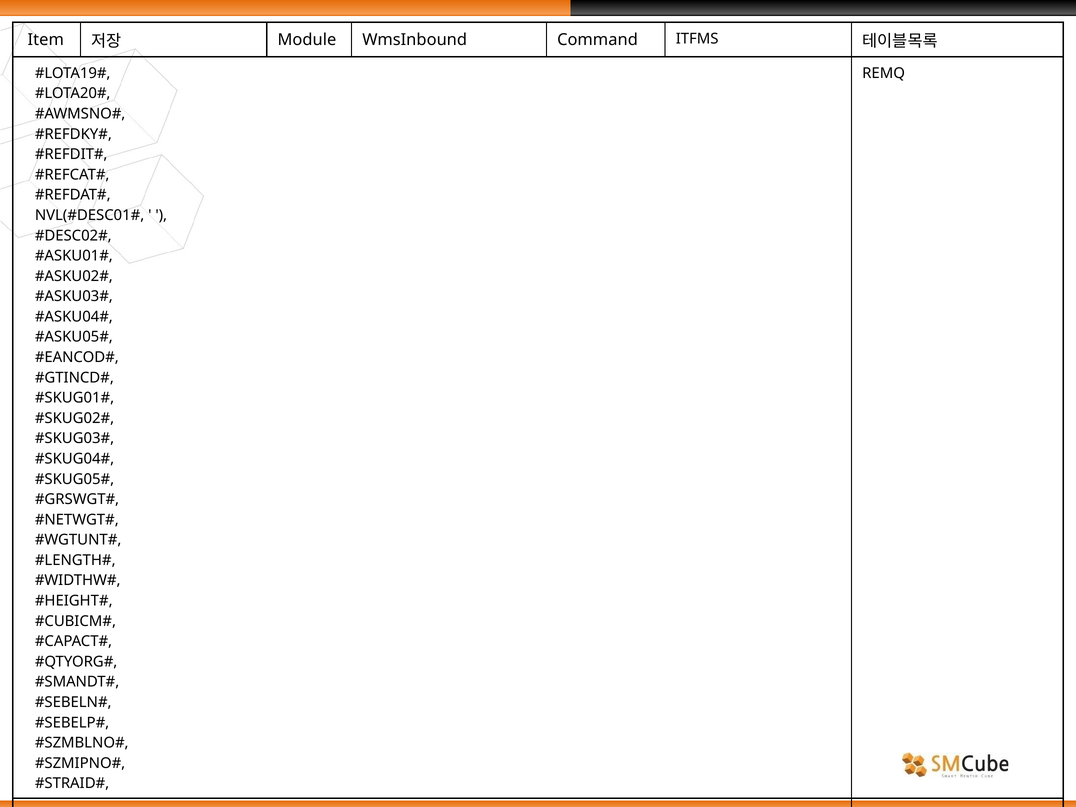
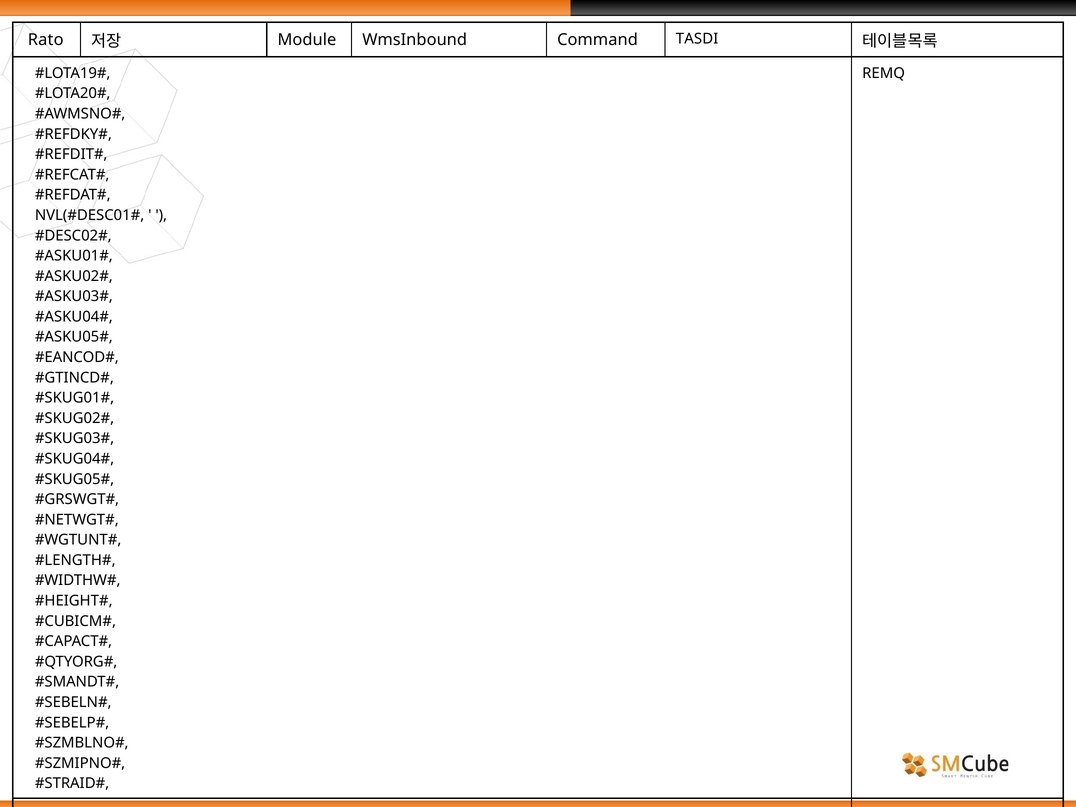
Item: Item -> Rato
ITFMS: ITFMS -> TASDI
